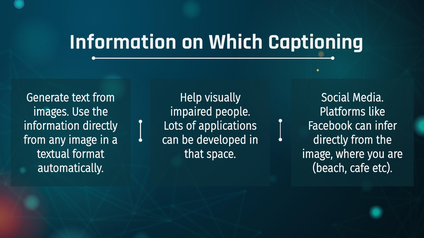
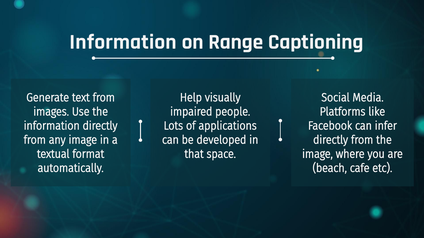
Which: Which -> Range
